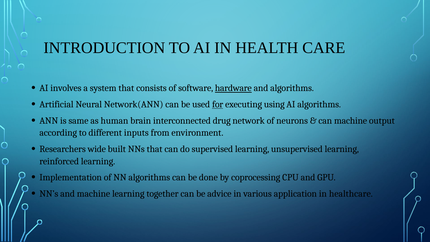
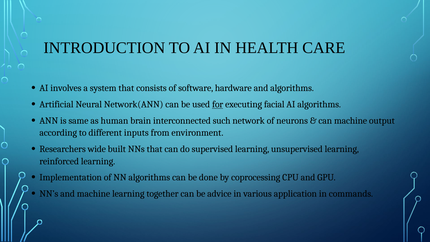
hardware underline: present -> none
using: using -> facial
drug: drug -> such
healthcare: healthcare -> commands
